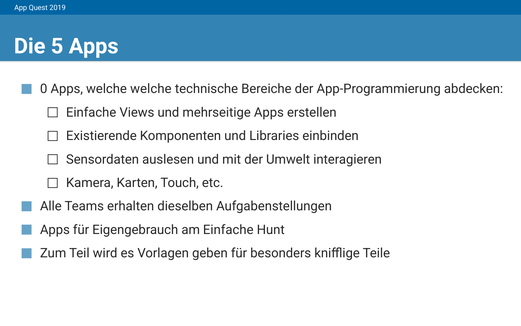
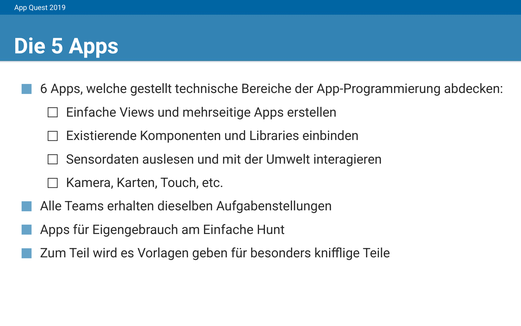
0: 0 -> 6
welche welche: welche -> gestellt
